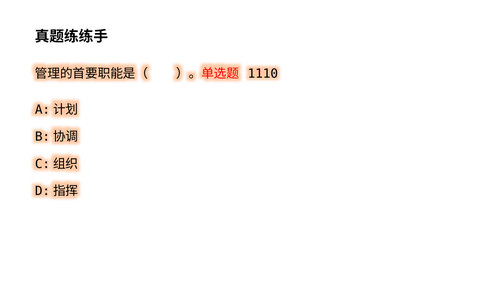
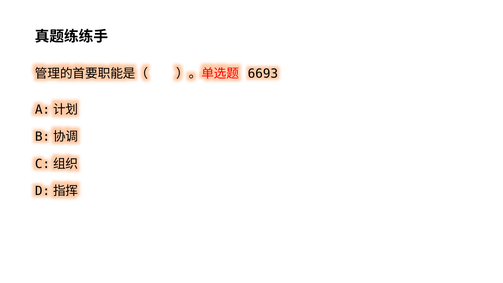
1110: 1110 -> 6693
